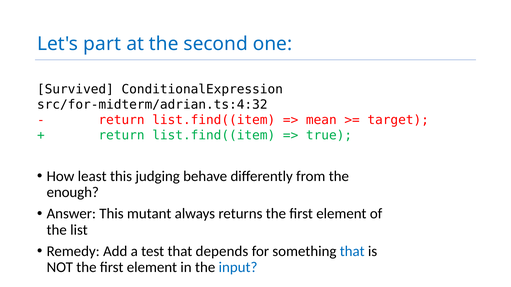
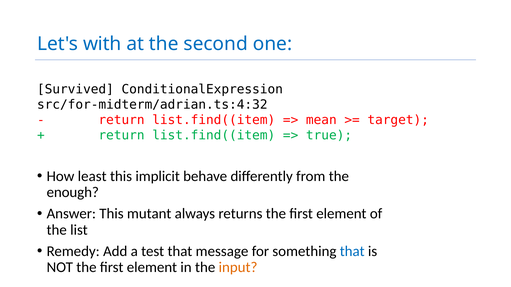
part: part -> with
judging: judging -> implicit
depends: depends -> message
input colour: blue -> orange
